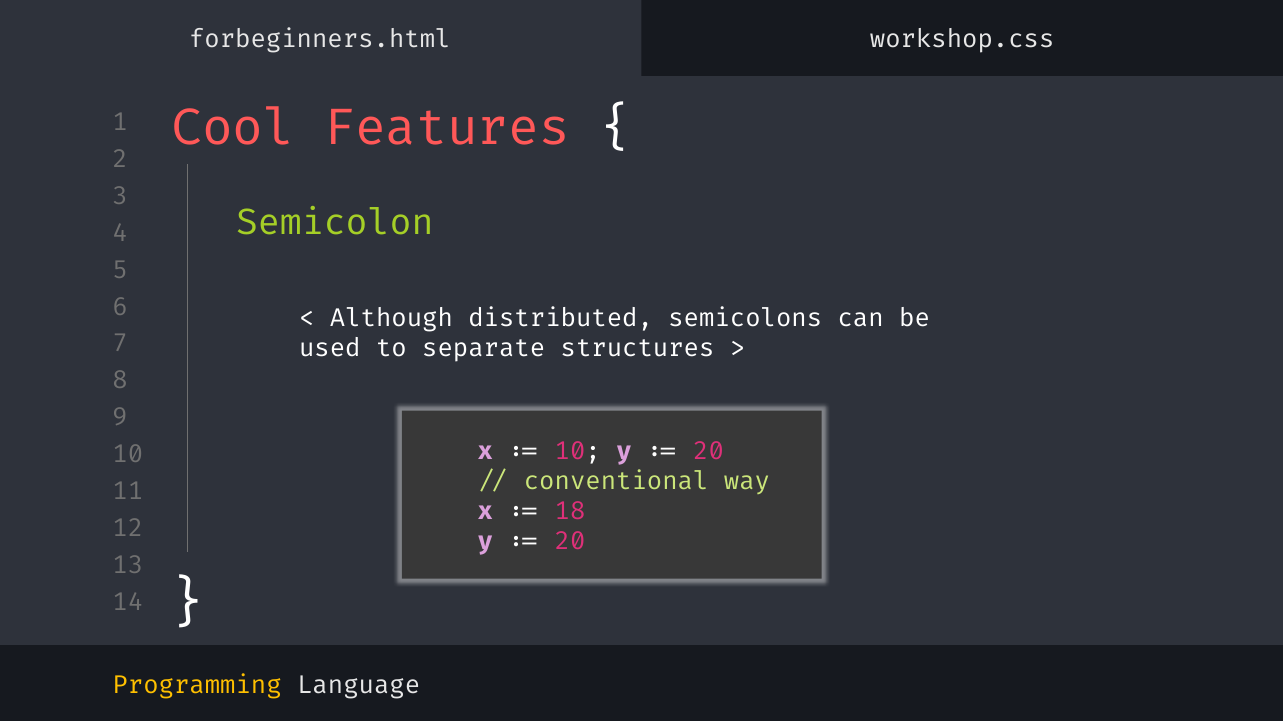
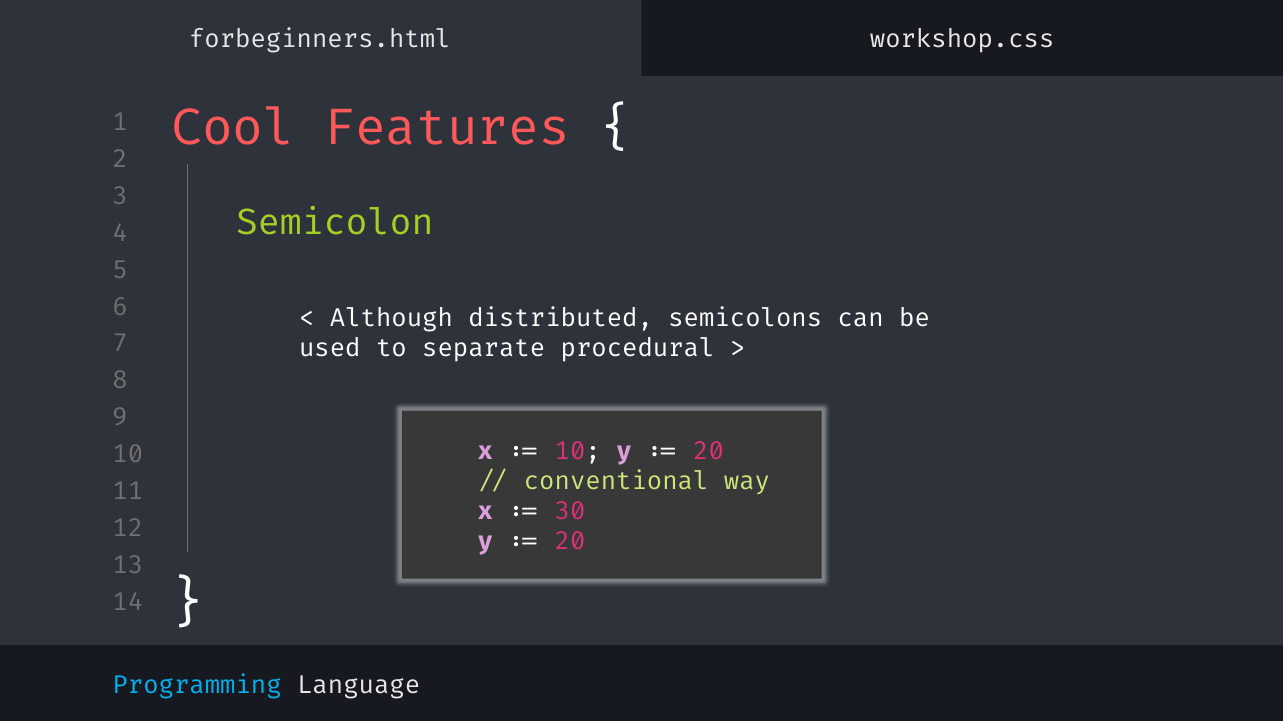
structures: structures -> procedural
18: 18 -> 30
Programming colour: yellow -> light blue
